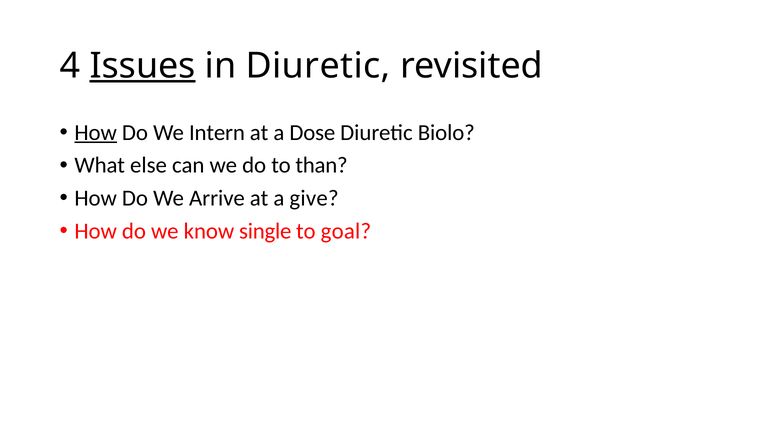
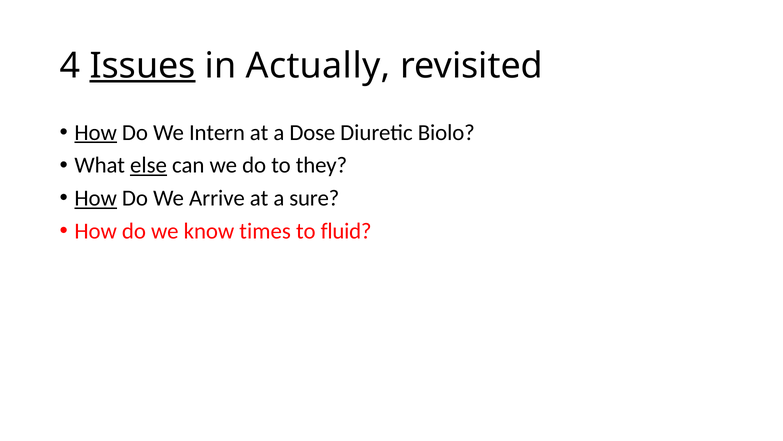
in Diuretic: Diuretic -> Actually
else underline: none -> present
than: than -> they
How at (96, 198) underline: none -> present
give: give -> sure
single: single -> times
goal: goal -> fluid
